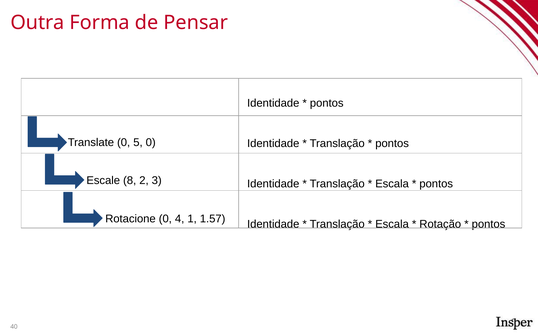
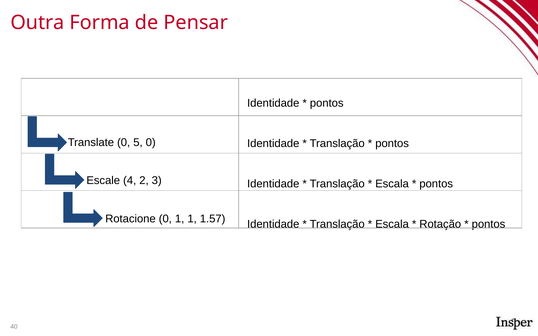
8: 8 -> 4
0 4: 4 -> 1
